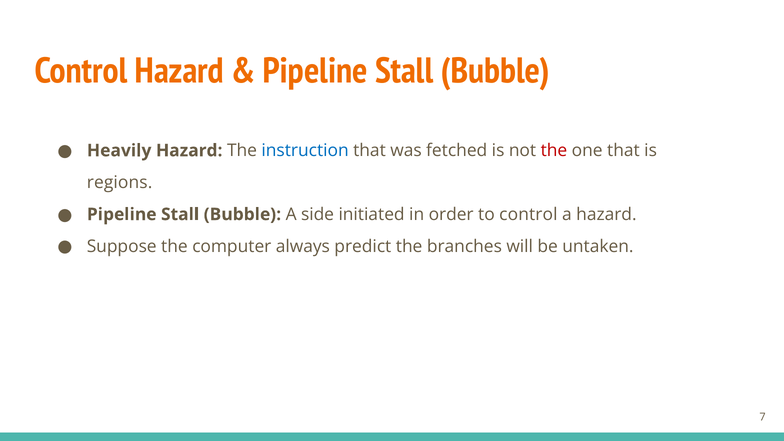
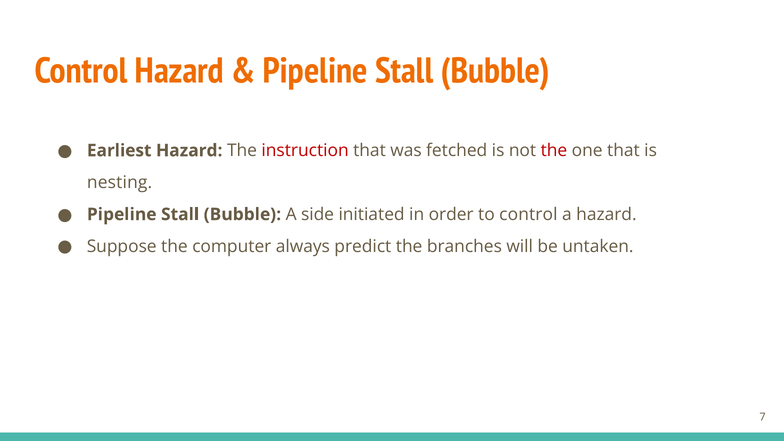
Heavily: Heavily -> Earliest
instruction colour: blue -> red
regions: regions -> nesting
